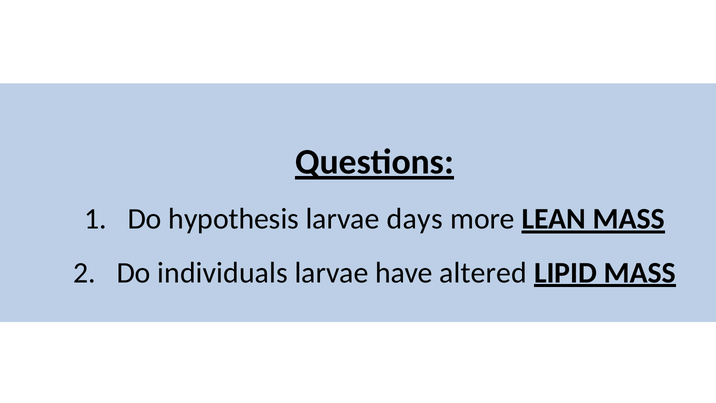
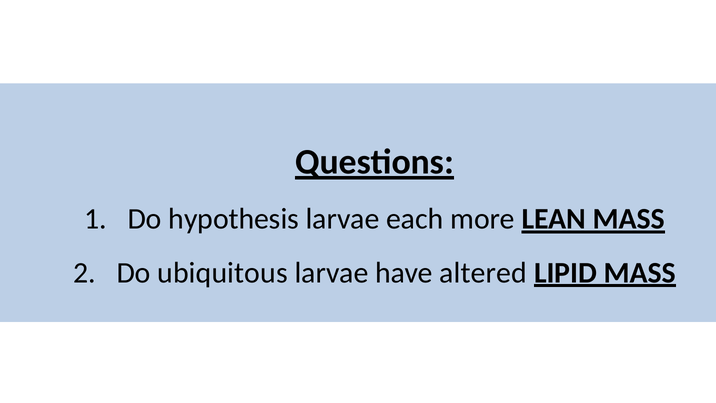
days: days -> each
individuals: individuals -> ubiquitous
